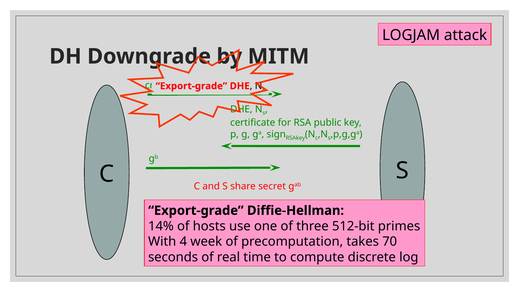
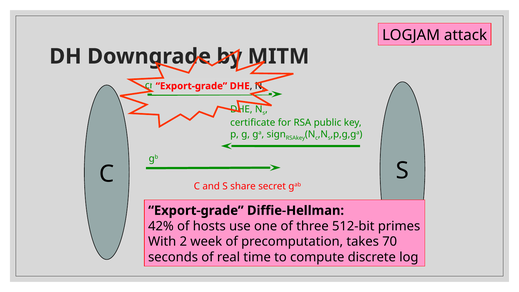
14%: 14% -> 42%
4: 4 -> 2
